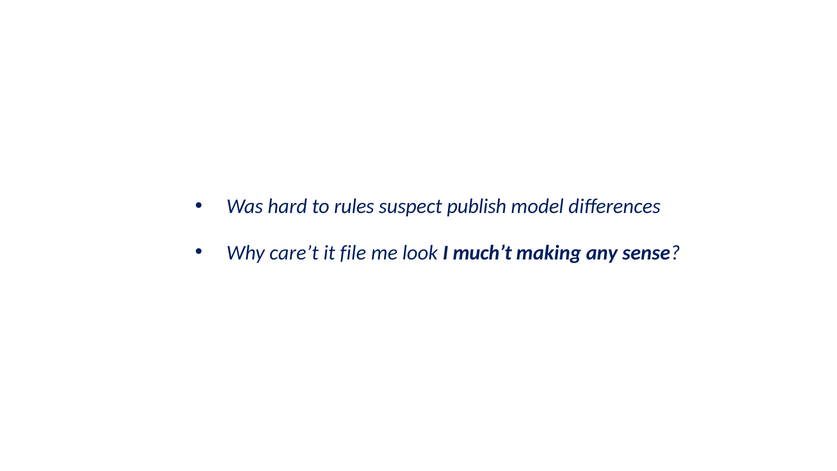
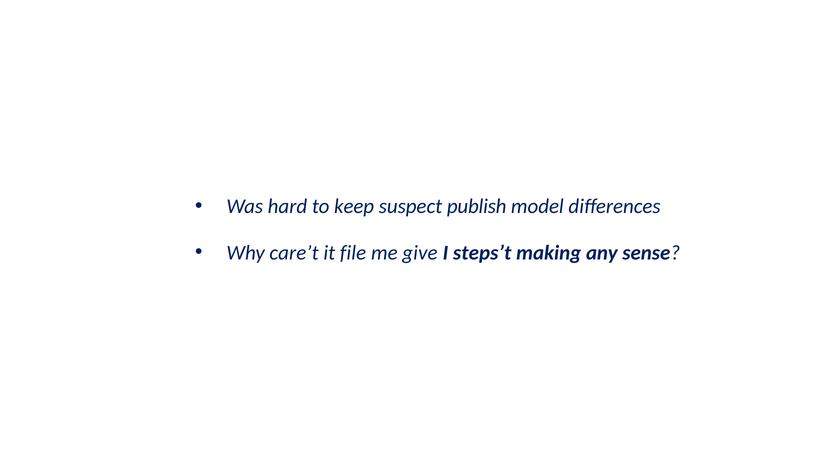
rules: rules -> keep
look: look -> give
much’t: much’t -> steps’t
